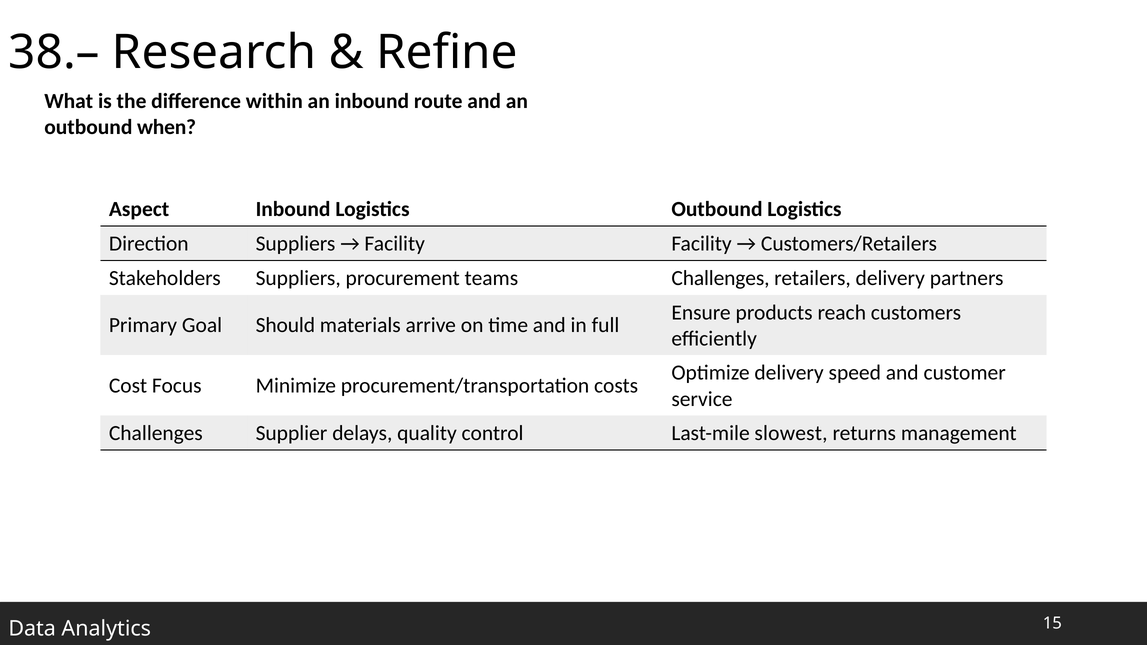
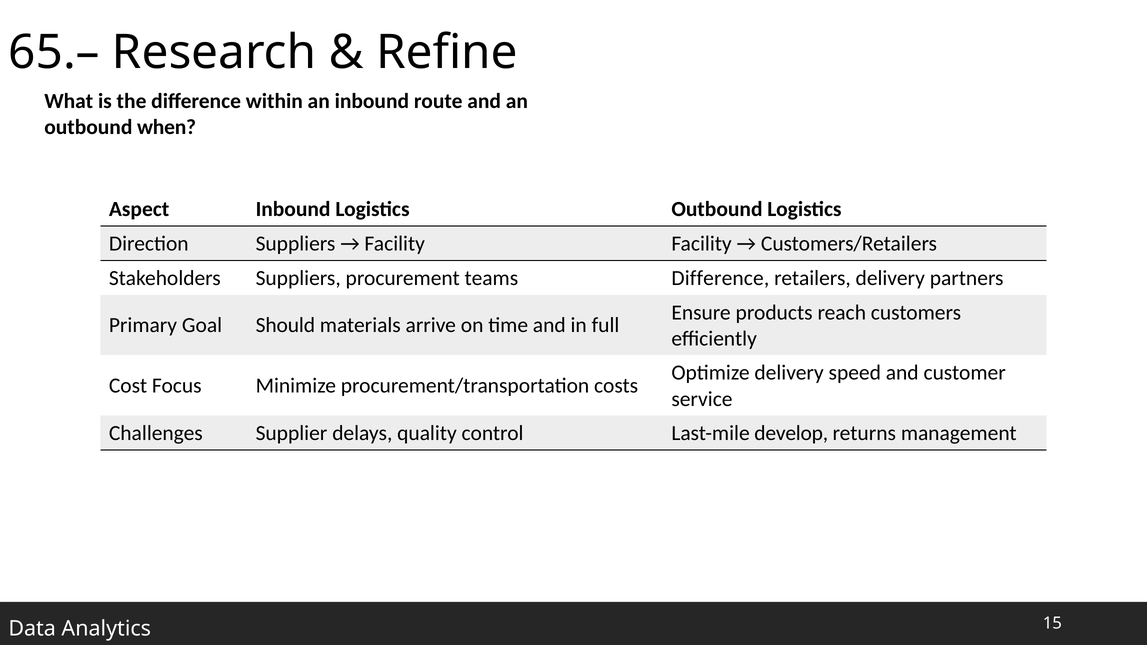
38.–: 38.– -> 65.–
teams Challenges: Challenges -> Difference
slowest: slowest -> develop
